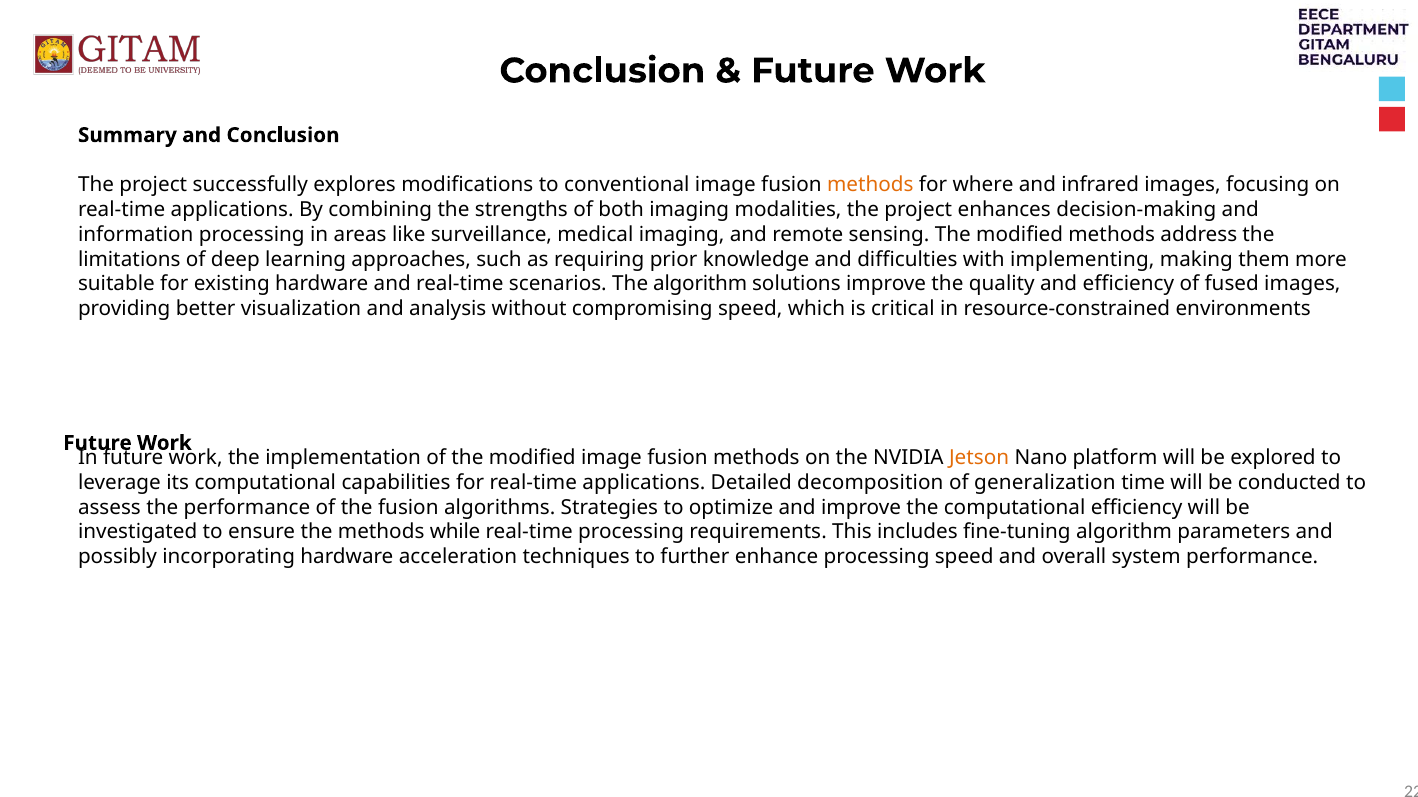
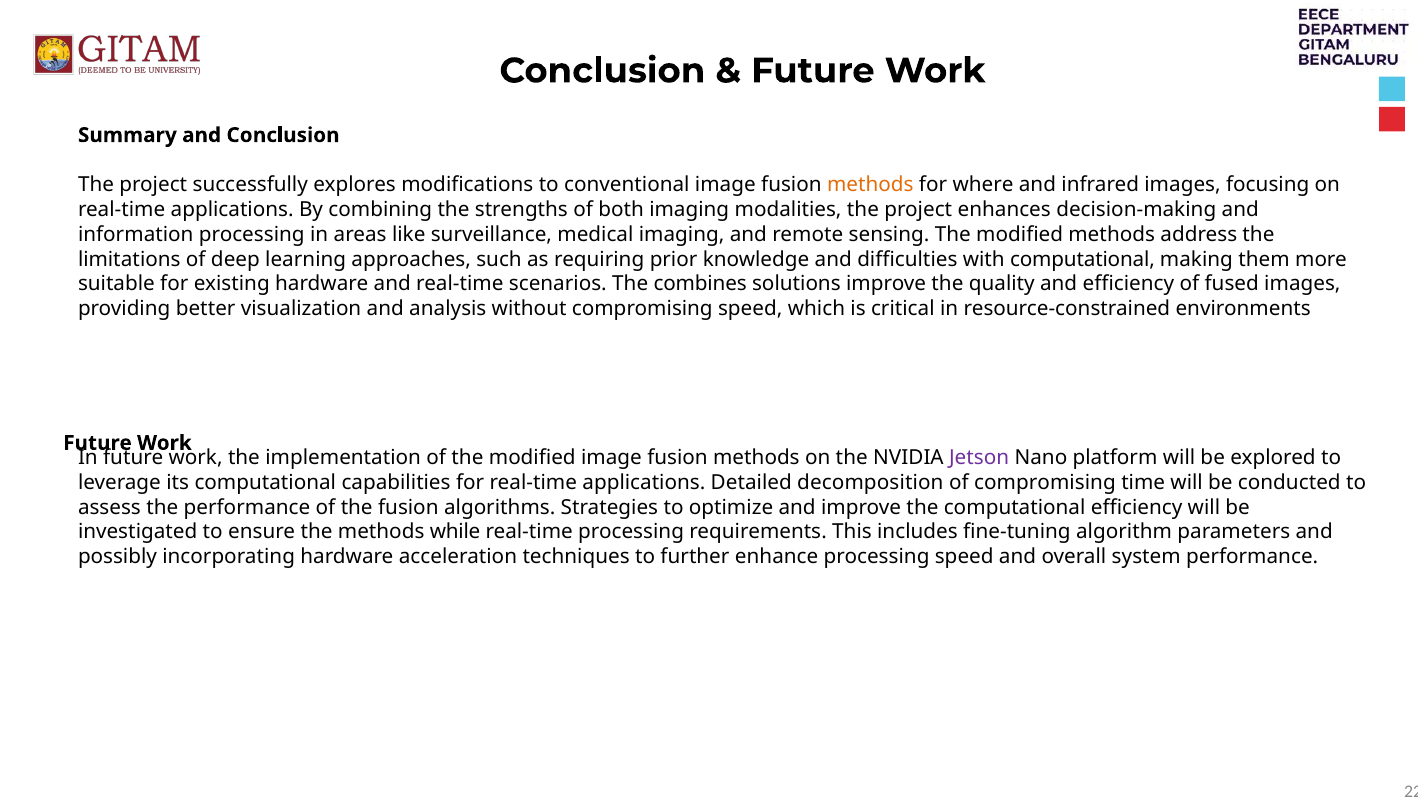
with implementing: implementing -> computational
The algorithm: algorithm -> combines
Jetson colour: orange -> purple
of generalization: generalization -> compromising
